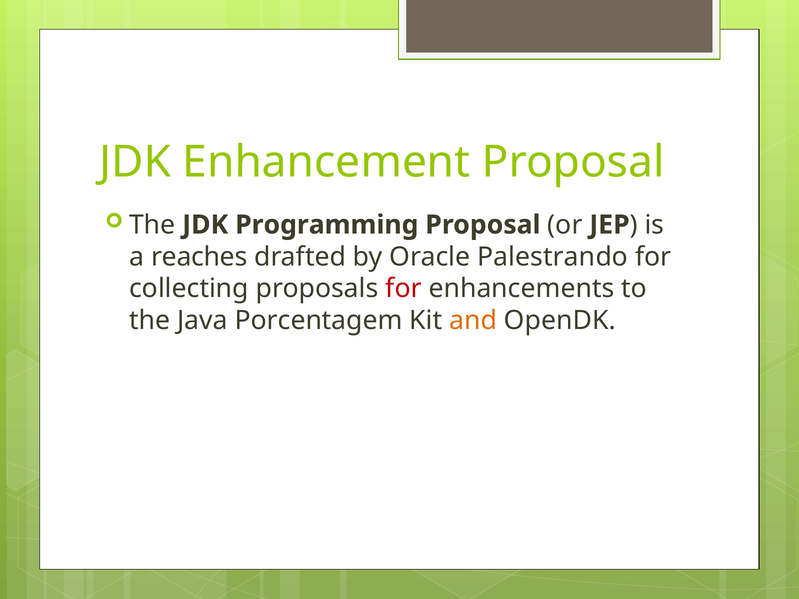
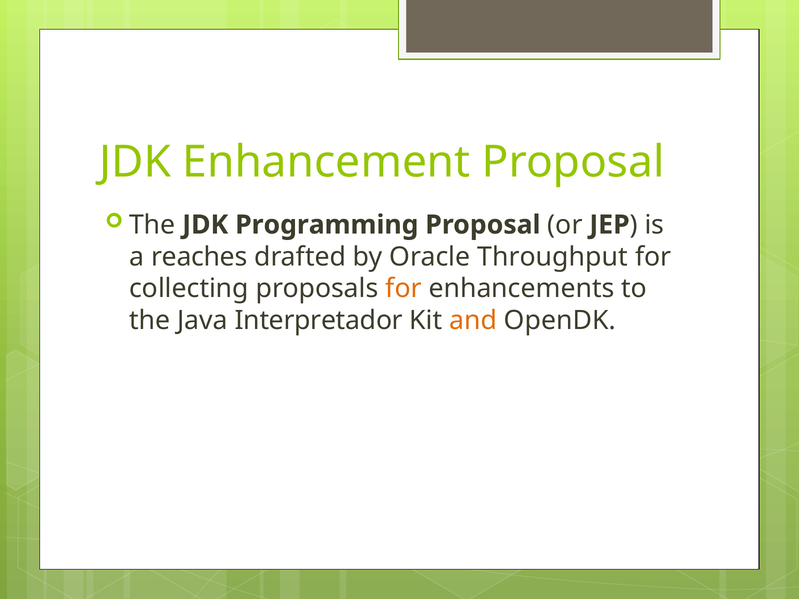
Palestrando: Palestrando -> Throughput
for at (404, 289) colour: red -> orange
Porcentagem: Porcentagem -> Interpretador
